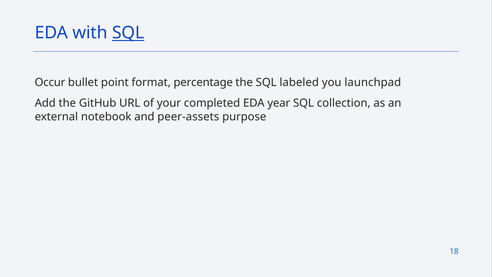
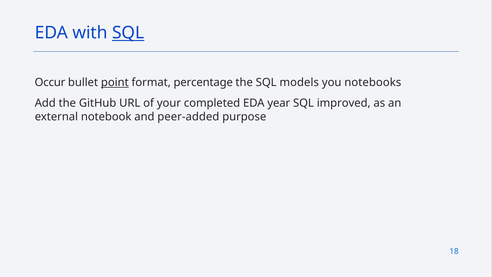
point underline: none -> present
labeled: labeled -> models
launchpad: launchpad -> notebooks
collection: collection -> improved
peer-assets: peer-assets -> peer-added
